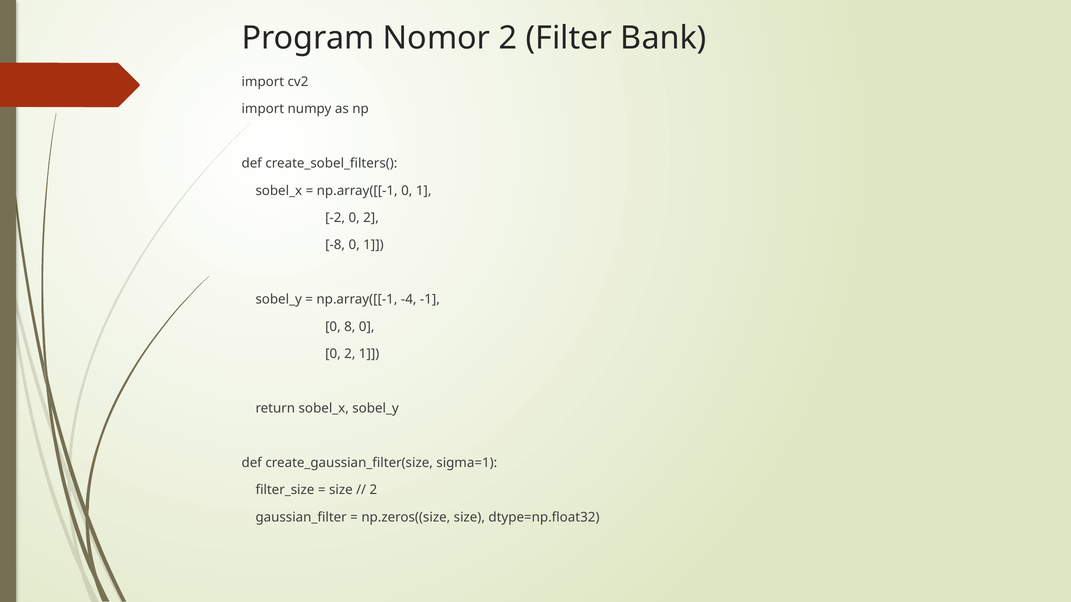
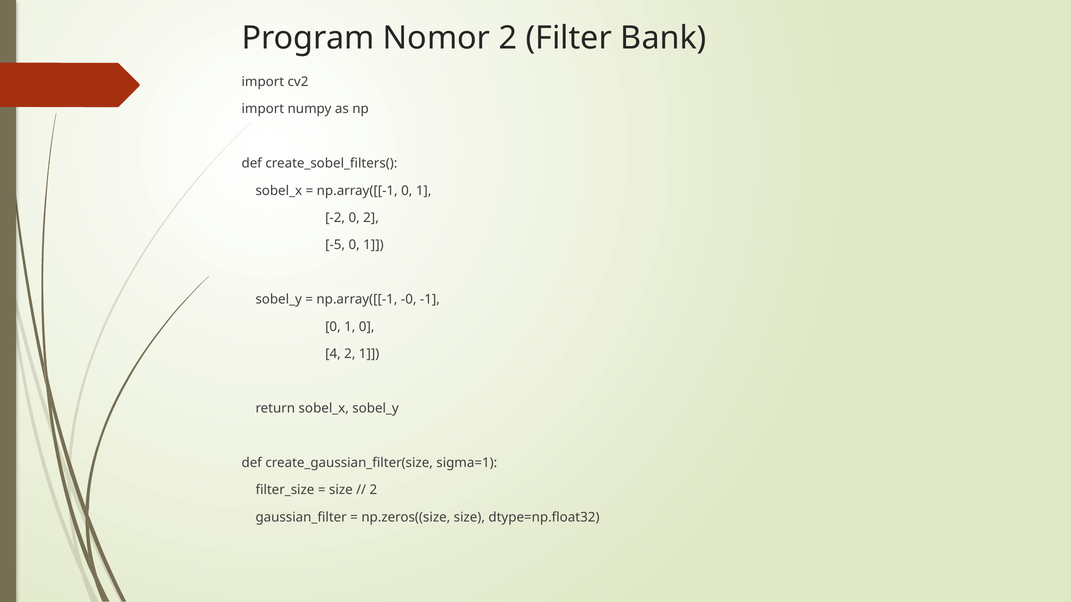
-8: -8 -> -5
-4: -4 -> -0
8 at (350, 327): 8 -> 1
0 at (333, 354): 0 -> 4
